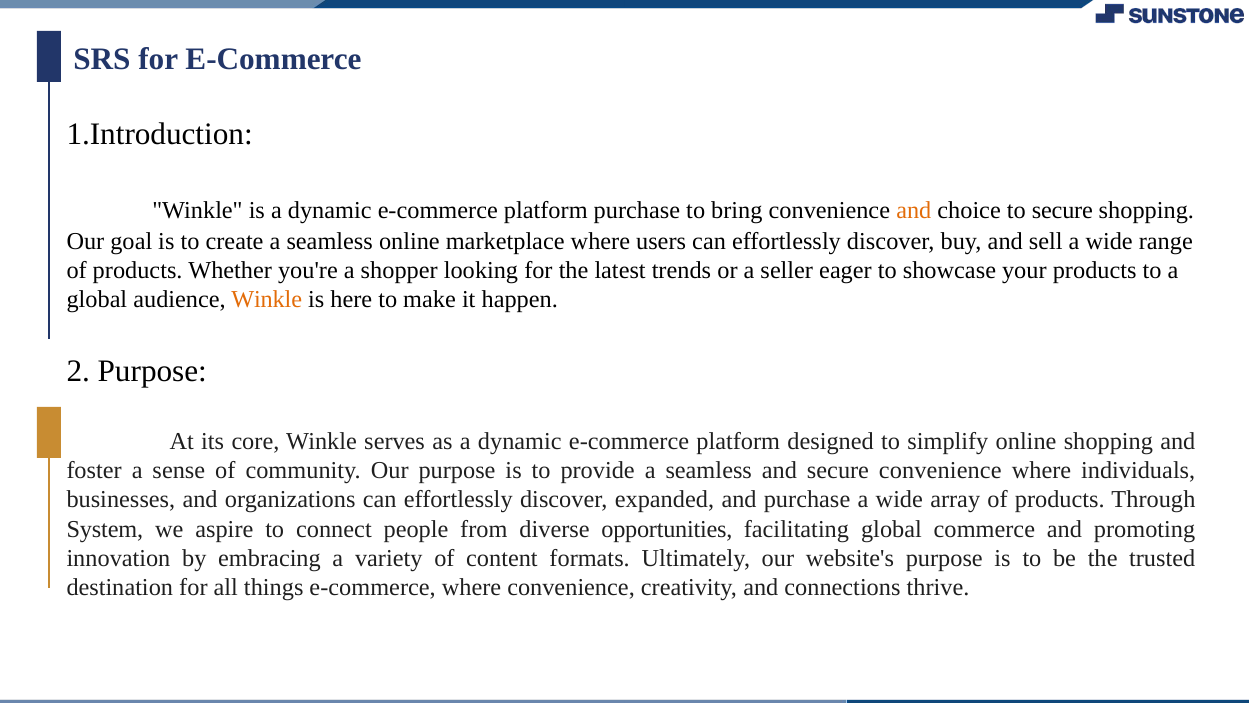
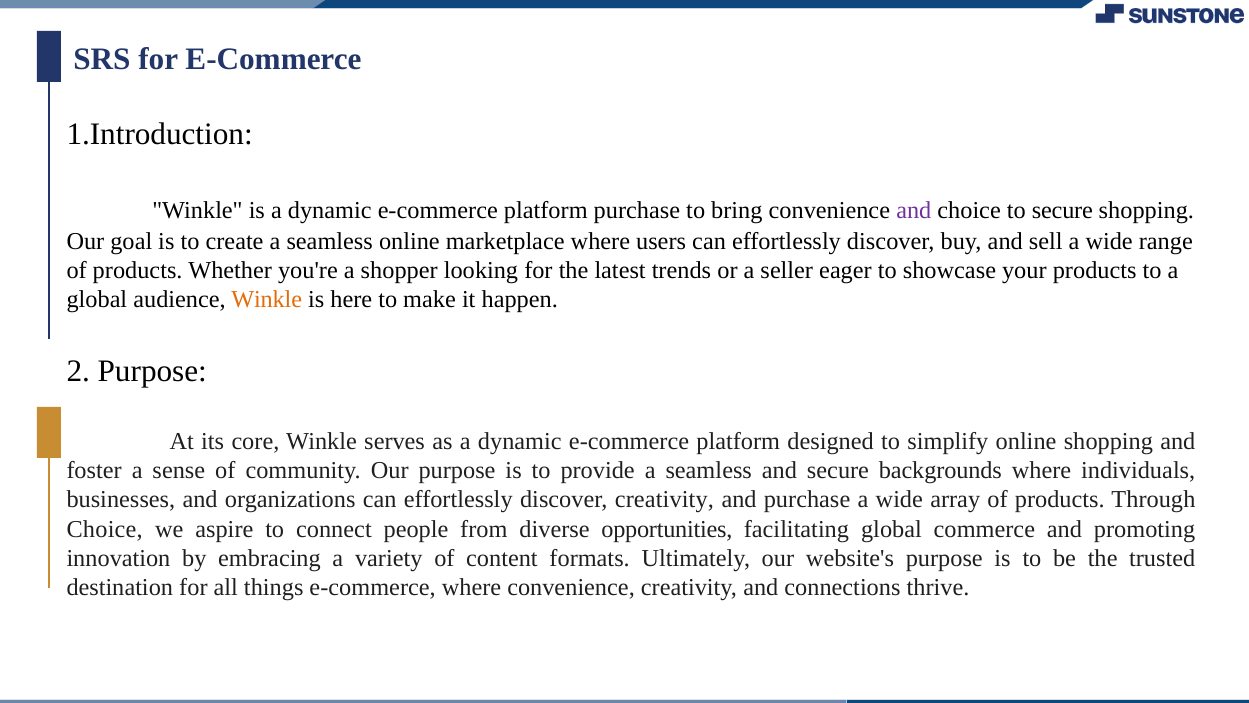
and at (914, 211) colour: orange -> purple
secure convenience: convenience -> backgrounds
discover expanded: expanded -> creativity
System at (105, 529): System -> Choice
